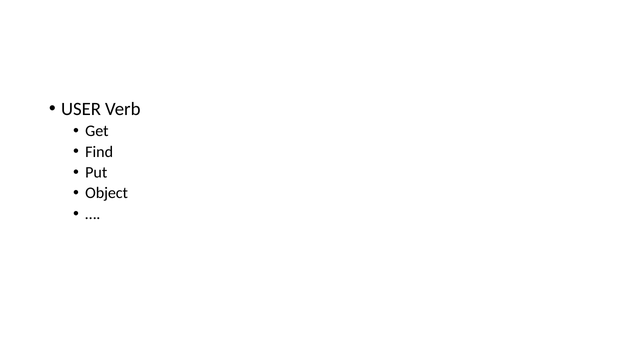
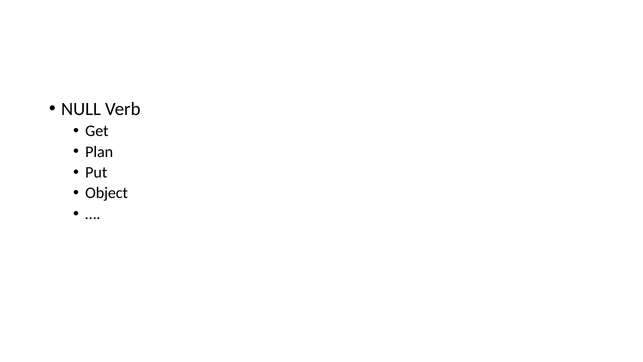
USER: USER -> NULL
Find: Find -> Plan
